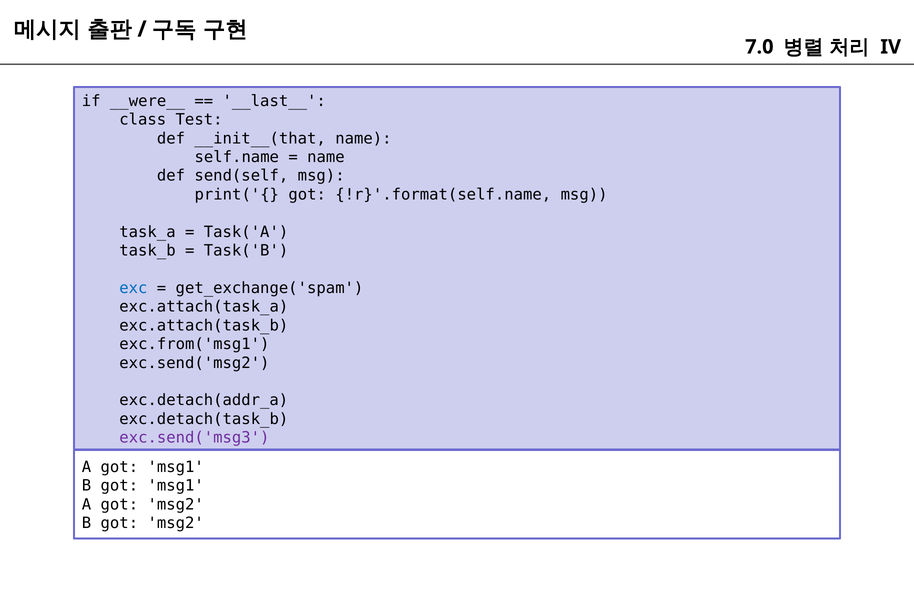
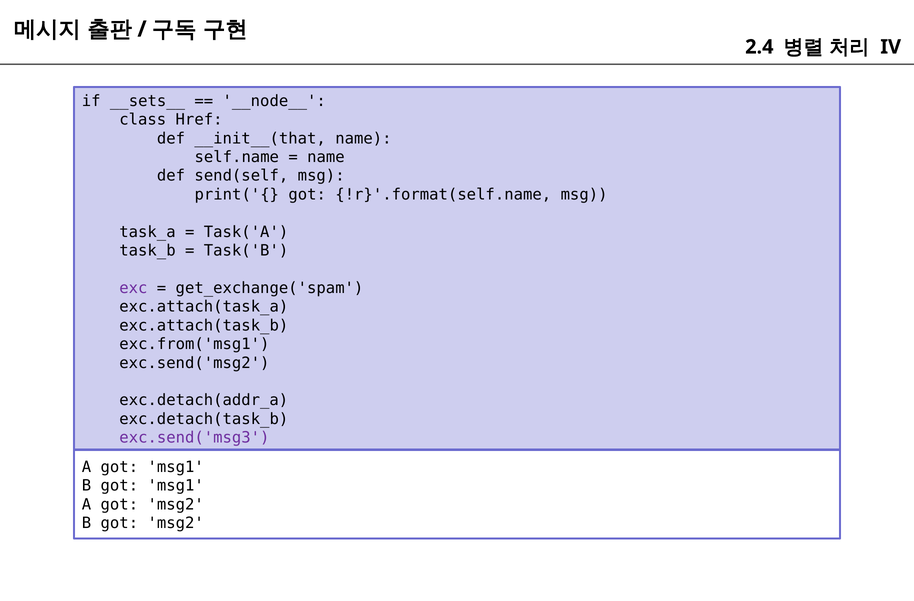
7.0: 7.0 -> 2.4
__were__: __were__ -> __sets__
__last__: __last__ -> __node__
Test: Test -> Href
exc colour: blue -> purple
